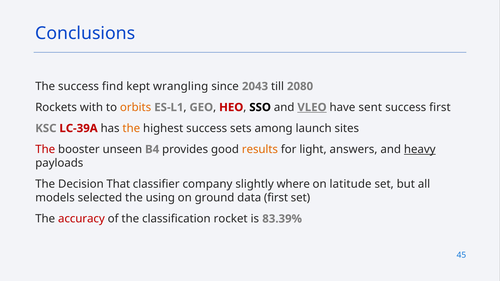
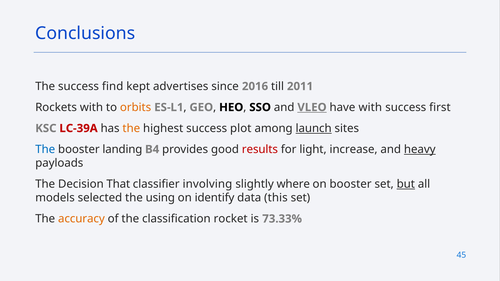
wrangling: wrangling -> advertises
2043: 2043 -> 2016
2080: 2080 -> 2011
HEO colour: red -> black
have sent: sent -> with
sets: sets -> plot
launch underline: none -> present
The at (45, 149) colour: red -> blue
unseen: unseen -> landing
results colour: orange -> red
answers: answers -> increase
company: company -> involving
on latitude: latitude -> booster
but underline: none -> present
ground: ground -> identify
data first: first -> this
accuracy colour: red -> orange
83.39%: 83.39% -> 73.33%
